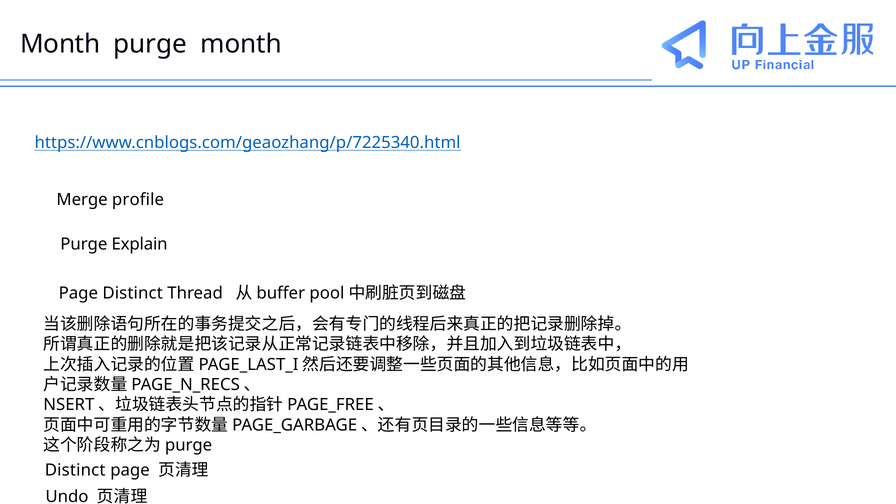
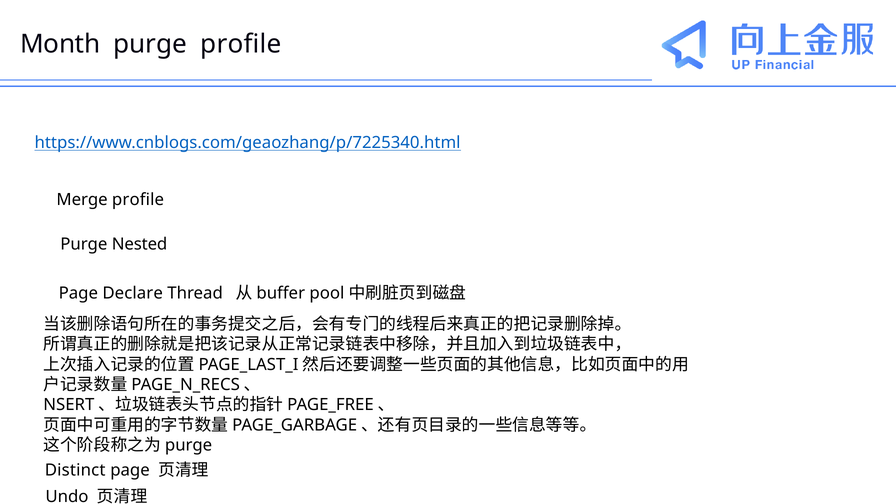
purge month: month -> profile
Explain: Explain -> Nested
Page Distinct: Distinct -> Declare
